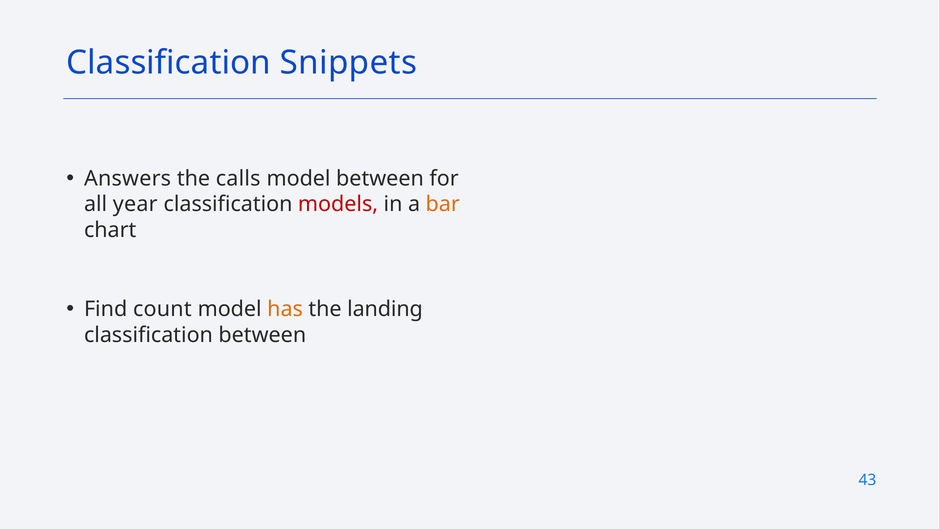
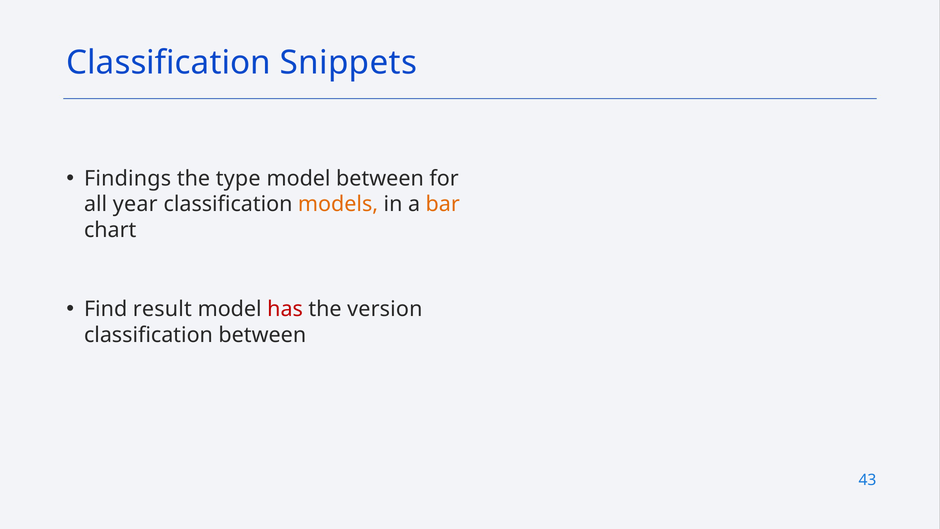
Answers: Answers -> Findings
calls: calls -> type
models colour: red -> orange
count: count -> result
has colour: orange -> red
landing: landing -> version
